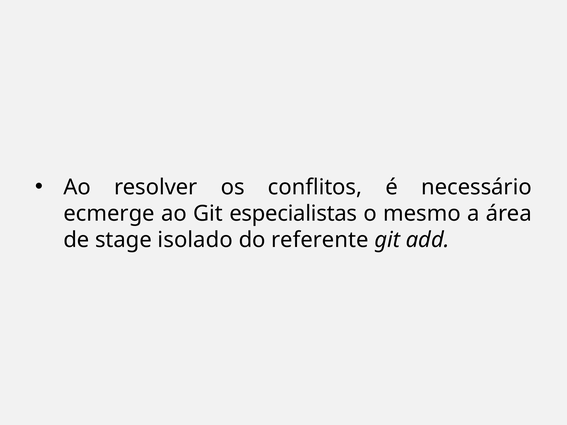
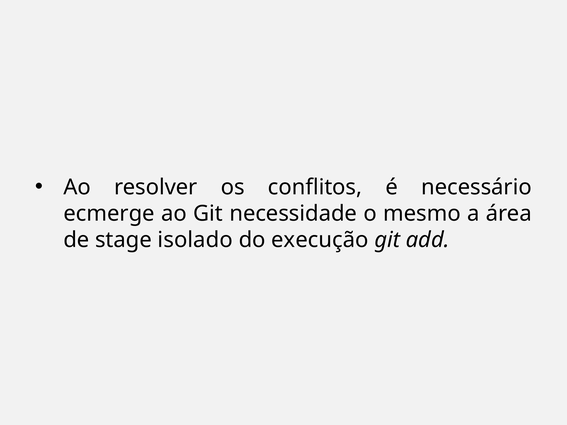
especialistas: especialistas -> necessidade
referente: referente -> execução
